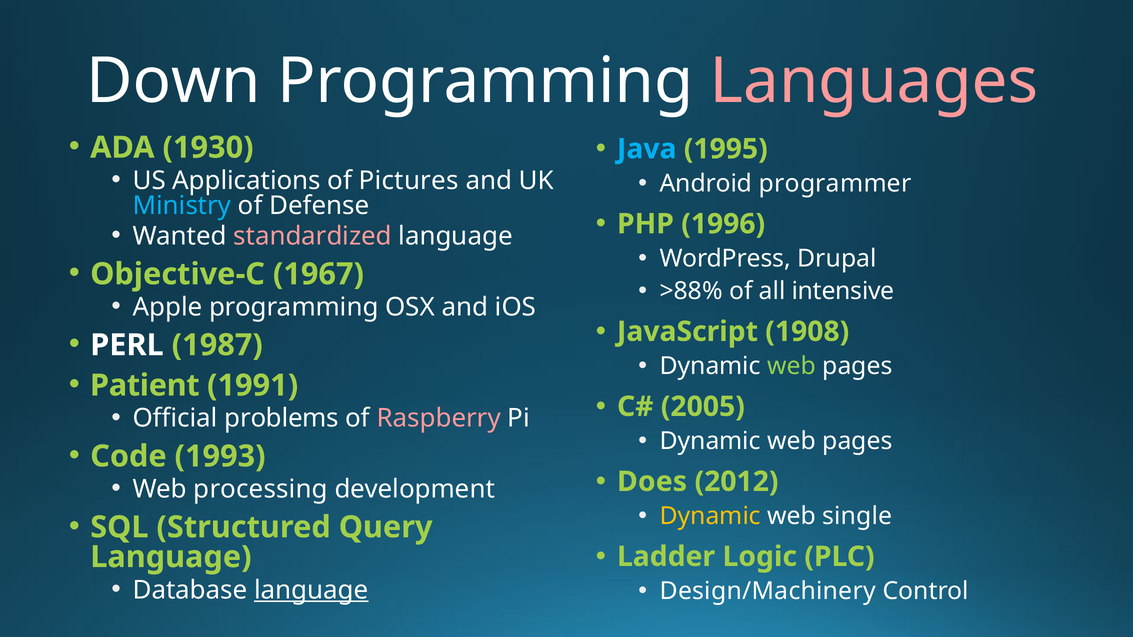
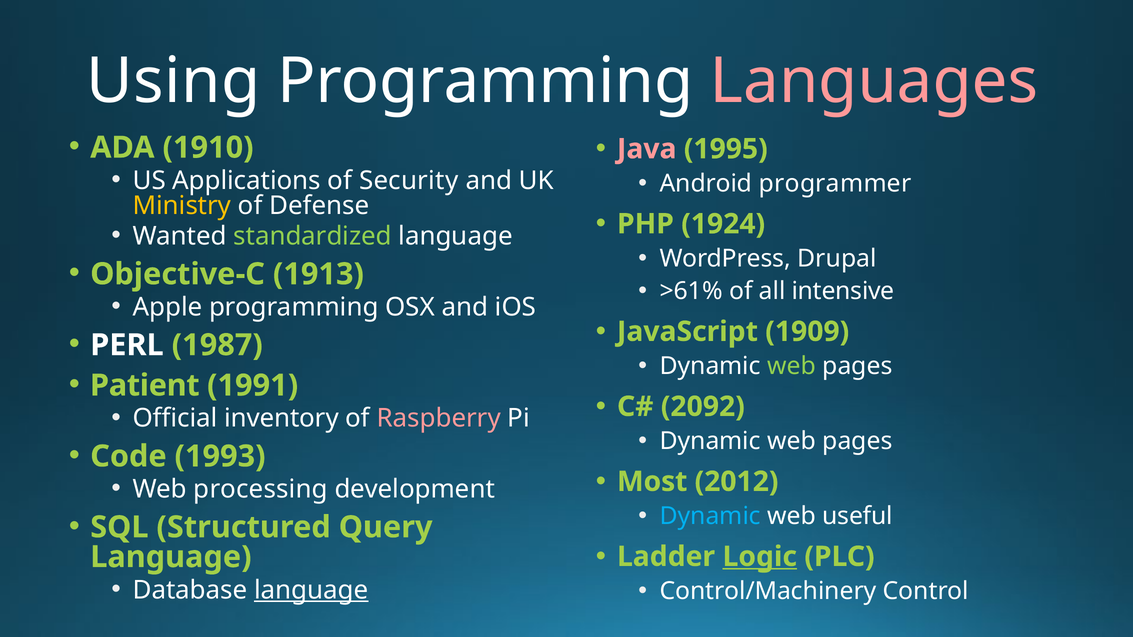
Down: Down -> Using
1930: 1930 -> 1910
Java colour: light blue -> pink
Pictures: Pictures -> Security
Ministry colour: light blue -> yellow
1996: 1996 -> 1924
standardized colour: pink -> light green
1967: 1967 -> 1913
>88%: >88% -> >61%
1908: 1908 -> 1909
2005: 2005 -> 2092
problems: problems -> inventory
Does: Does -> Most
Dynamic at (710, 516) colour: yellow -> light blue
single: single -> useful
Logic underline: none -> present
Design/Machinery: Design/Machinery -> Control/Machinery
